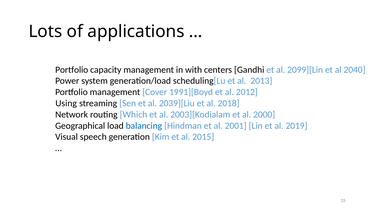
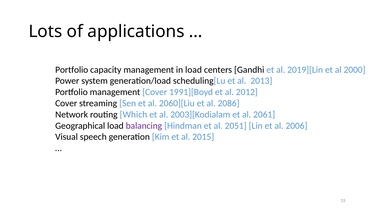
in with: with -> load
2099][Lin: 2099][Lin -> 2019][Lin
2040: 2040 -> 2000
Using at (66, 103): Using -> Cover
2039][Liu: 2039][Liu -> 2060][Liu
2018: 2018 -> 2086
2000: 2000 -> 2061
balancing colour: blue -> purple
2001: 2001 -> 2051
2019: 2019 -> 2006
